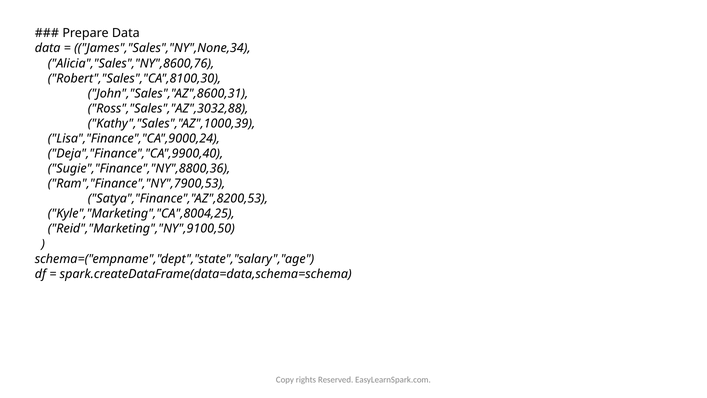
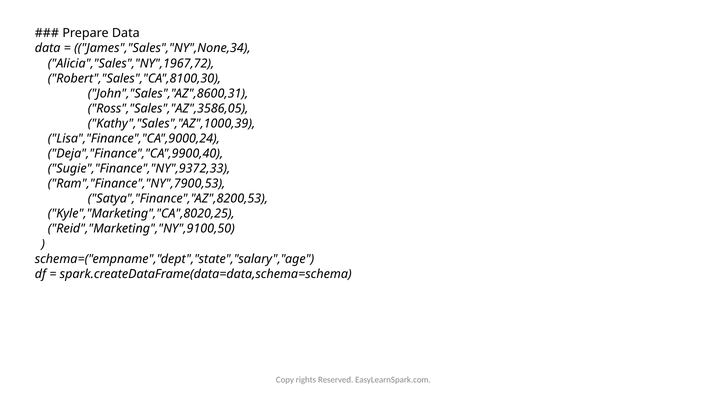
Alicia","Sales","NY",8600,76: Alicia","Sales","NY",8600,76 -> Alicia","Sales","NY",1967,72
Ross","Sales","AZ",3032,88: Ross","Sales","AZ",3032,88 -> Ross","Sales","AZ",3586,05
Sugie","Finance","NY",8800,36: Sugie","Finance","NY",8800,36 -> Sugie","Finance","NY",9372,33
Kyle","Marketing","CA",8004,25: Kyle","Marketing","CA",8004,25 -> Kyle","Marketing","CA",8020,25
